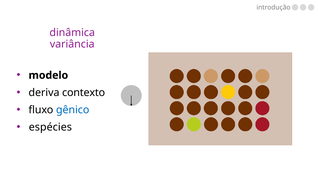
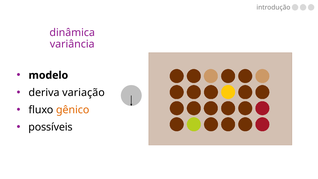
contexto: contexto -> variação
gênico colour: blue -> orange
espécies: espécies -> possíveis
